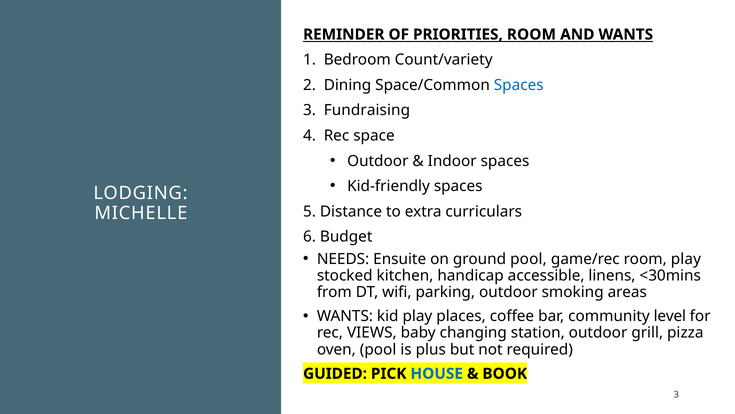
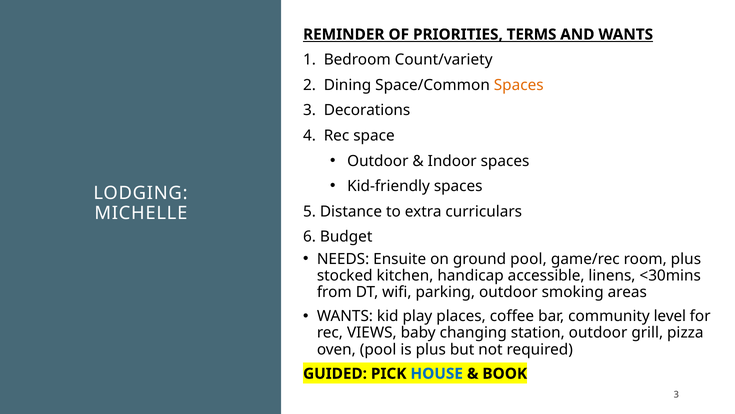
PRIORITIES ROOM: ROOM -> TERMS
Spaces at (519, 85) colour: blue -> orange
Fundraising: Fundraising -> Decorations
room play: play -> plus
